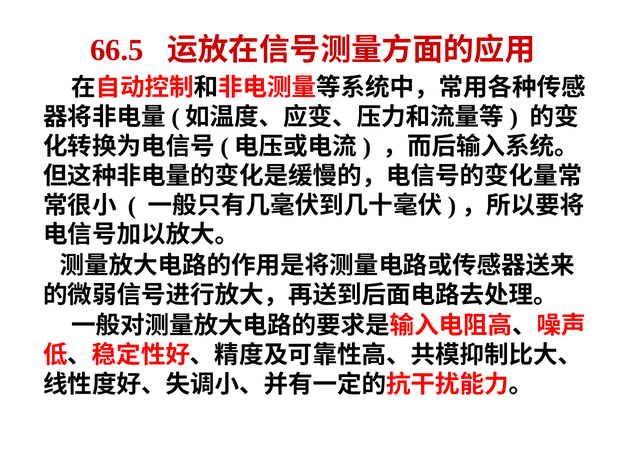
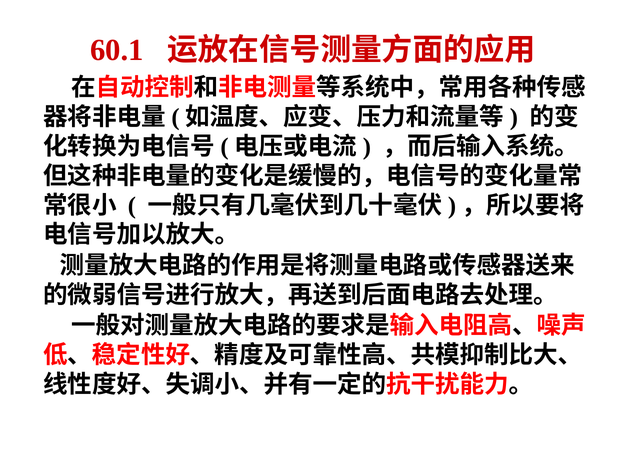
66.5: 66.5 -> 60.1
